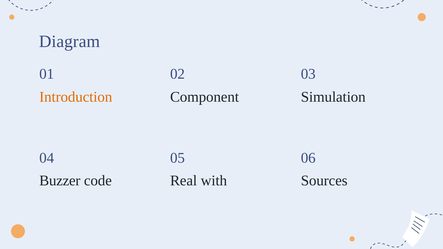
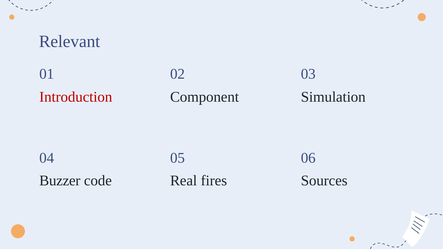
Diagram: Diagram -> Relevant
Introduction colour: orange -> red
with: with -> fires
